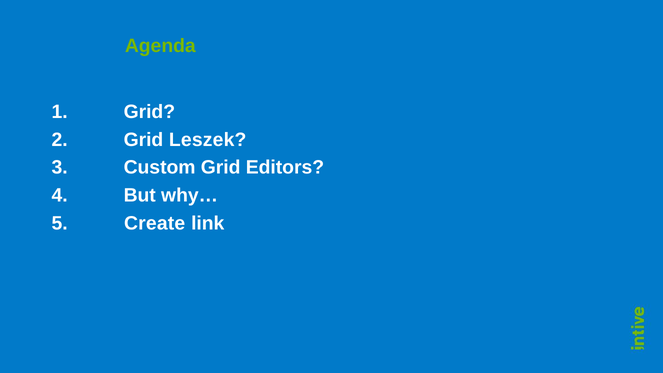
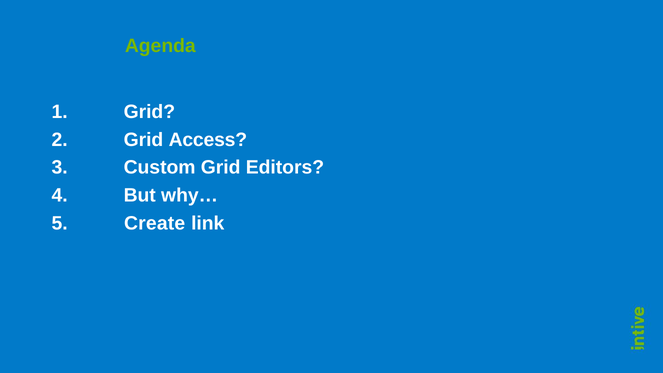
Leszek: Leszek -> Access
